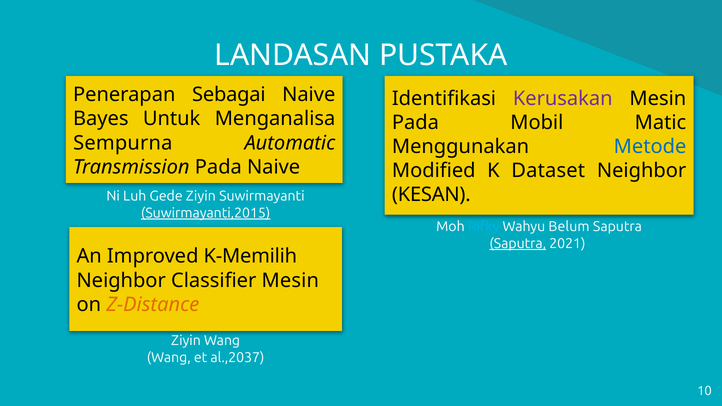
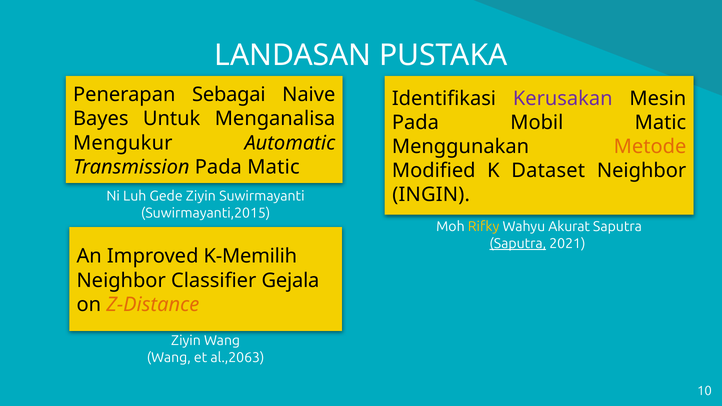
Sempurna: Sempurna -> Mengukur
Metode colour: blue -> orange
Pada Naive: Naive -> Matic
KESAN: KESAN -> INGIN
Suwirmayanti,2015 underline: present -> none
Rifky colour: light blue -> yellow
Belum: Belum -> Akurat
Classifier Mesin: Mesin -> Gejala
al.,2037: al.,2037 -> al.,2063
